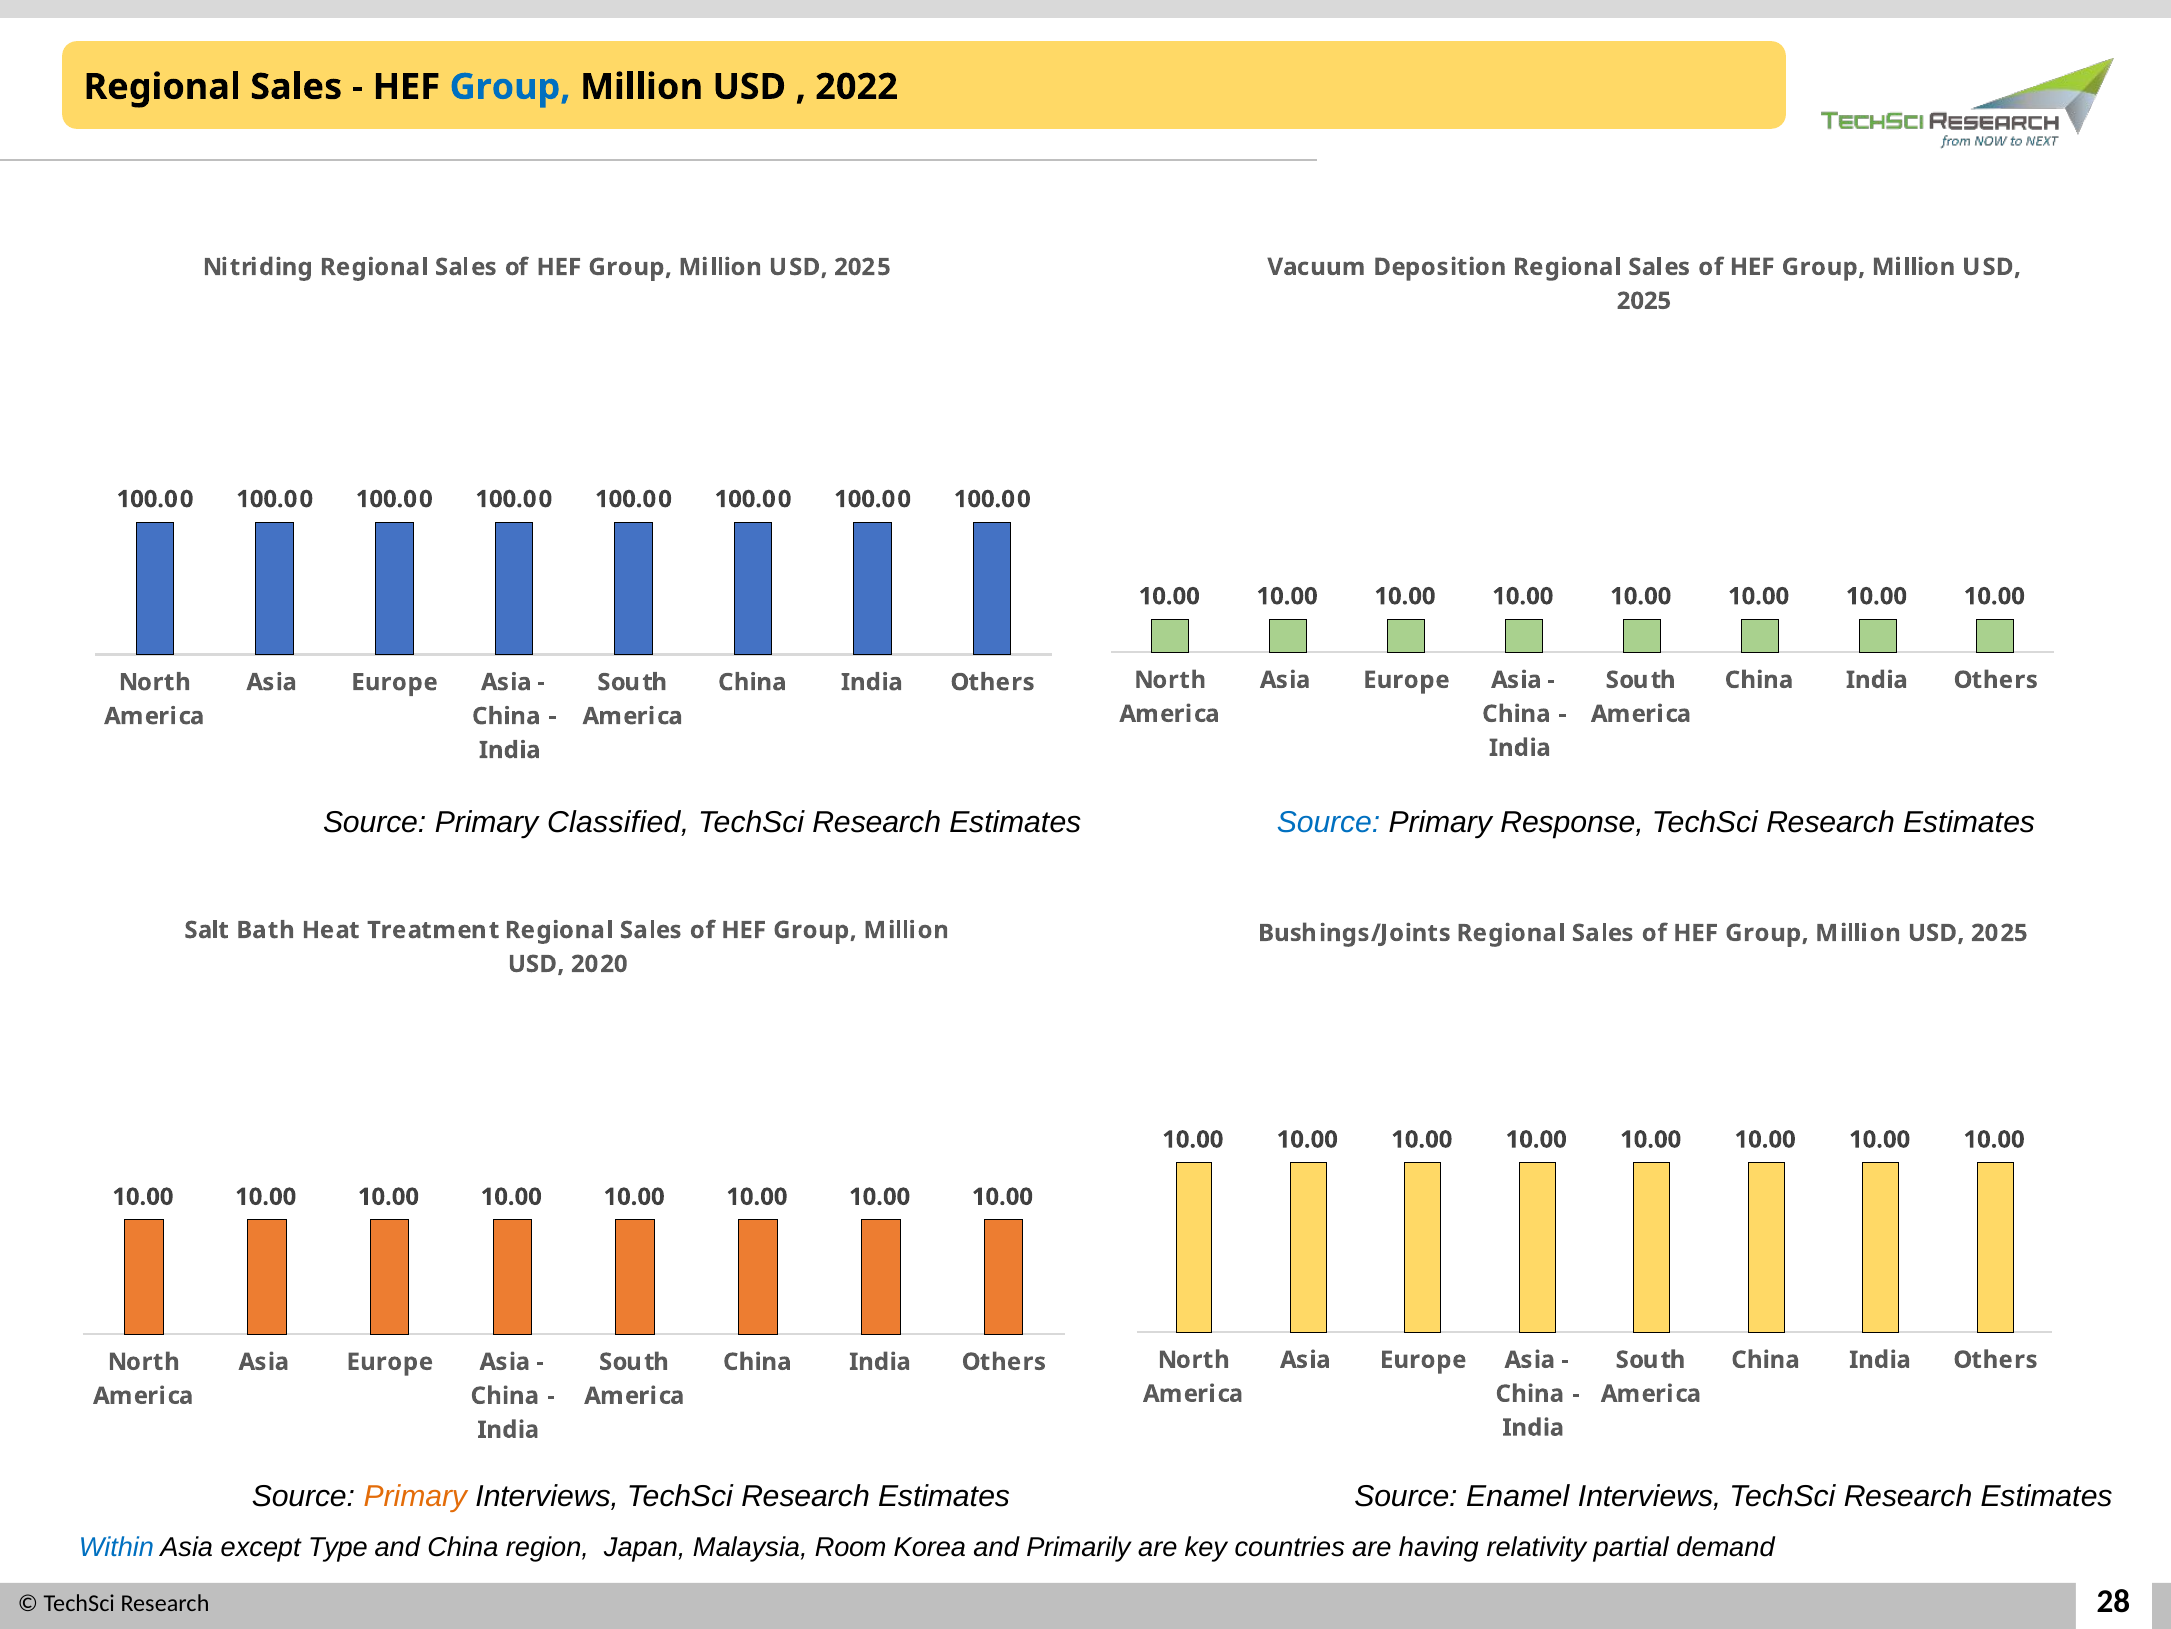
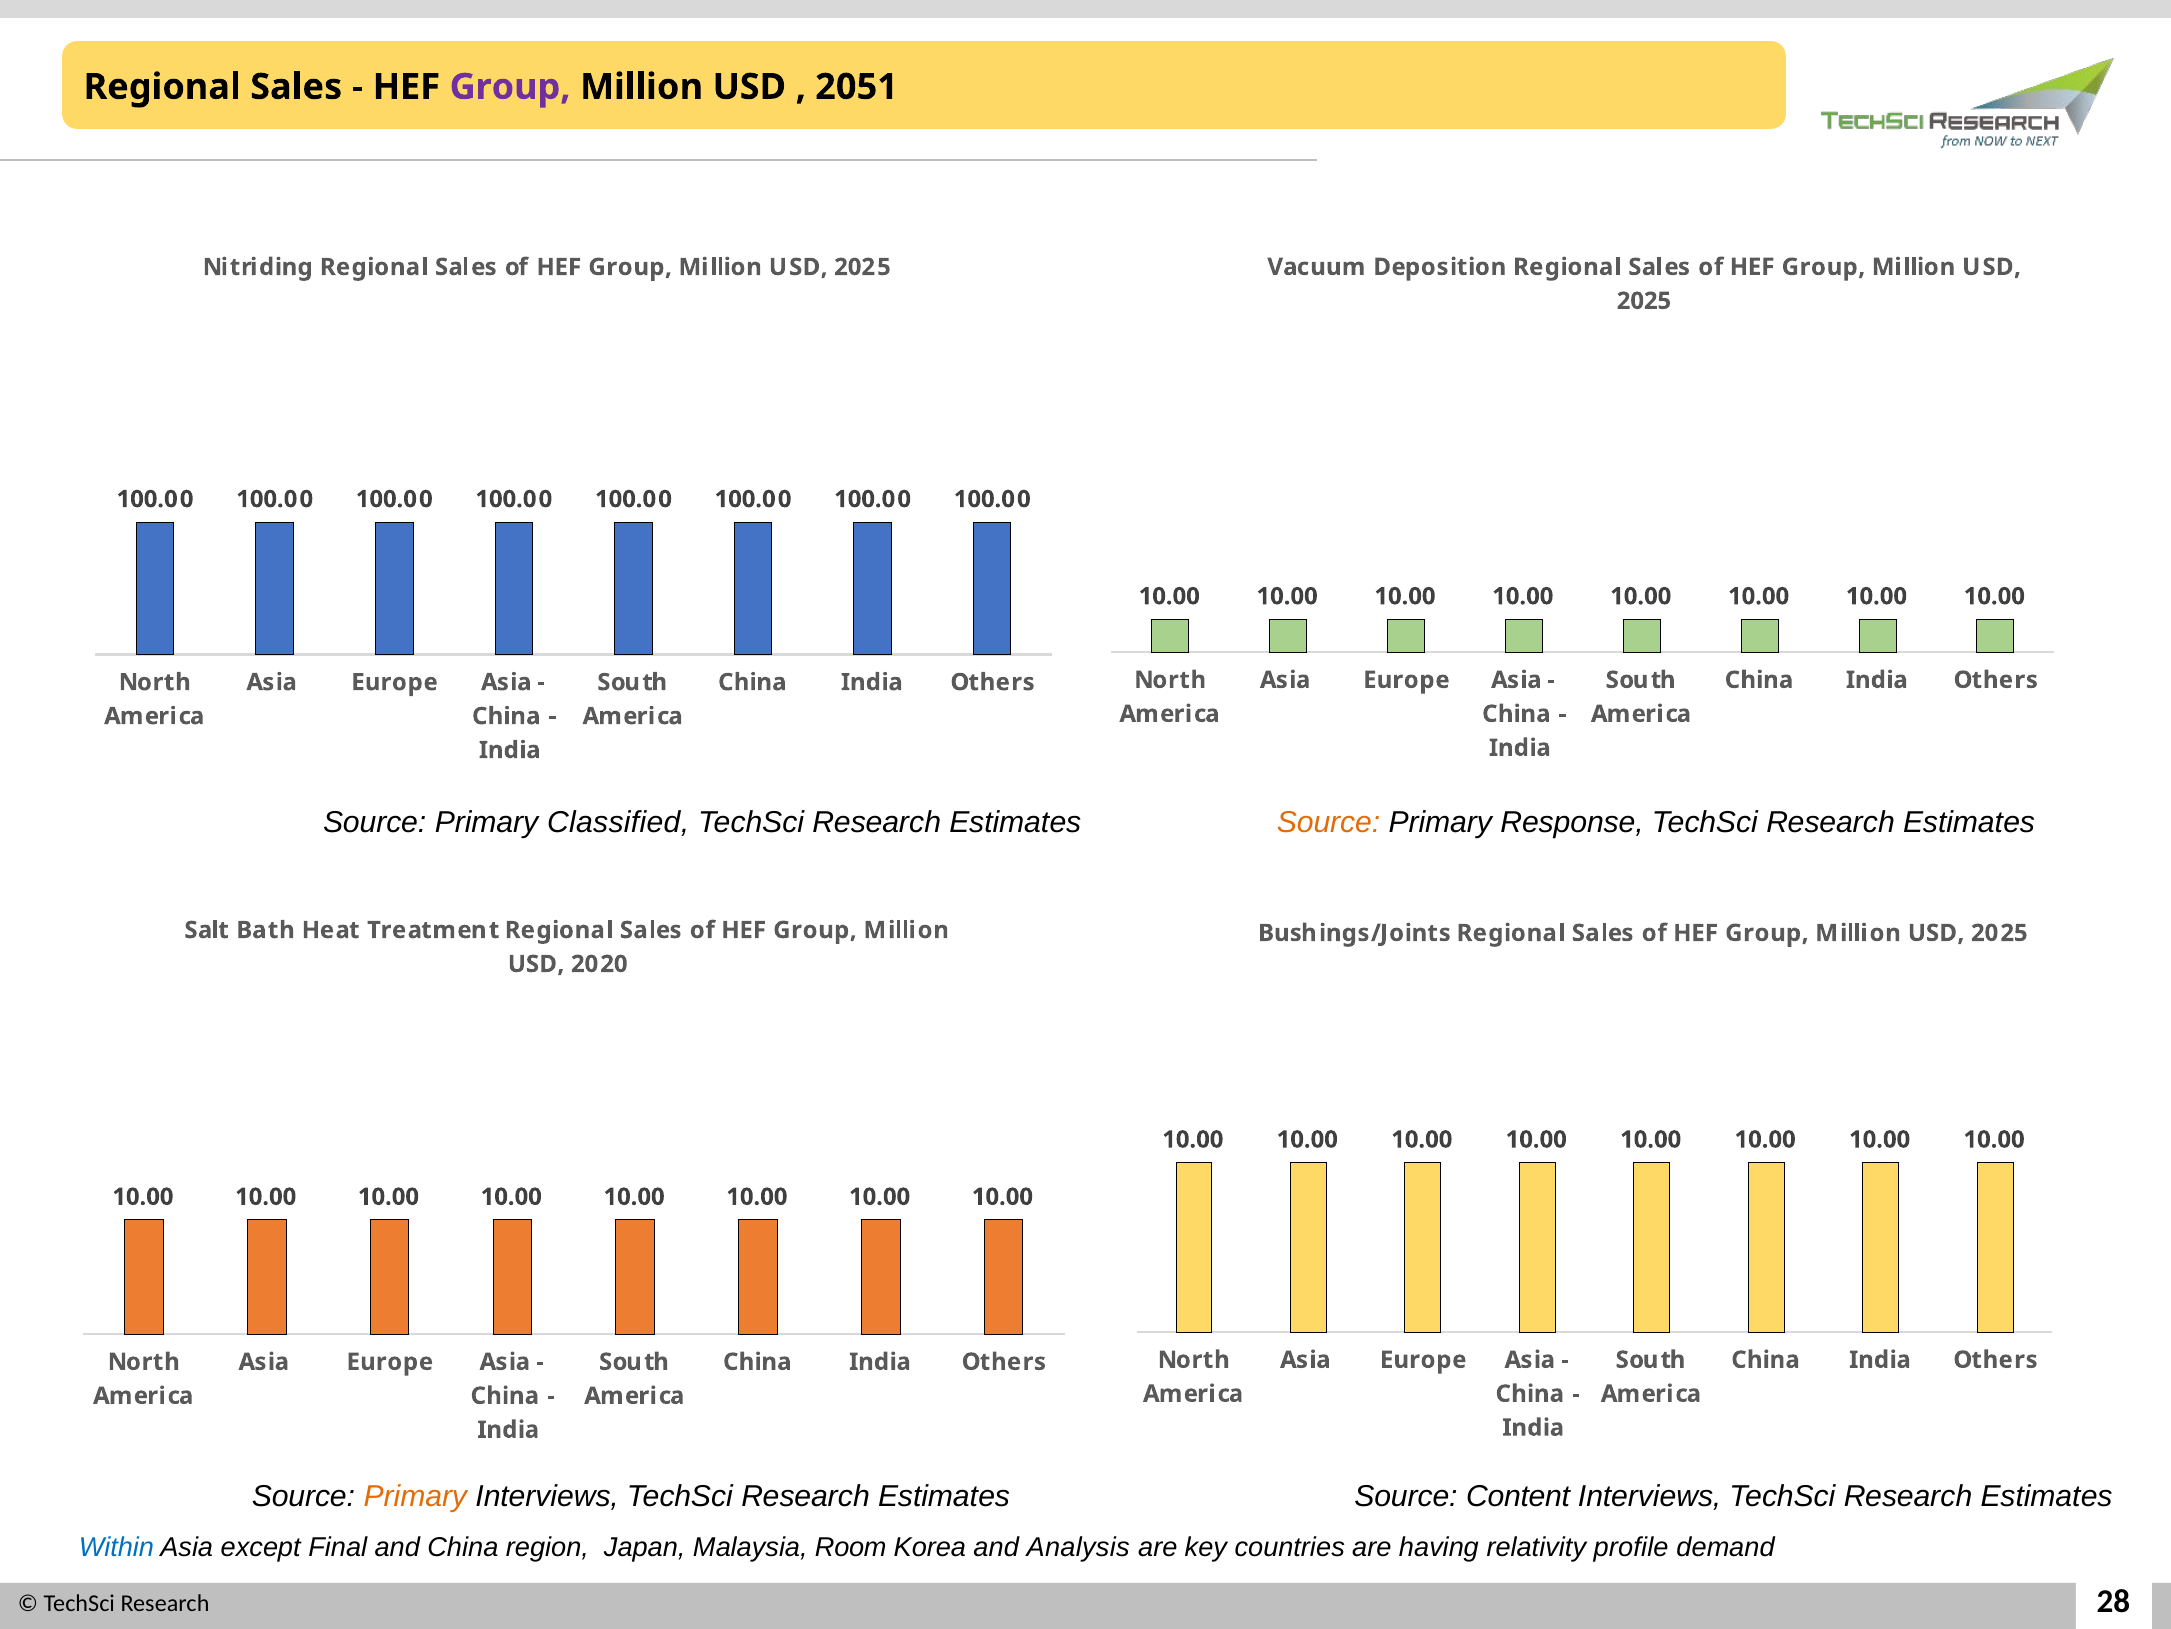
Group at (510, 87) colour: blue -> purple
2022: 2022 -> 2051
Source at (1329, 822) colour: blue -> orange
Enamel: Enamel -> Content
Type: Type -> Final
Primarily: Primarily -> Analysis
partial: partial -> profile
